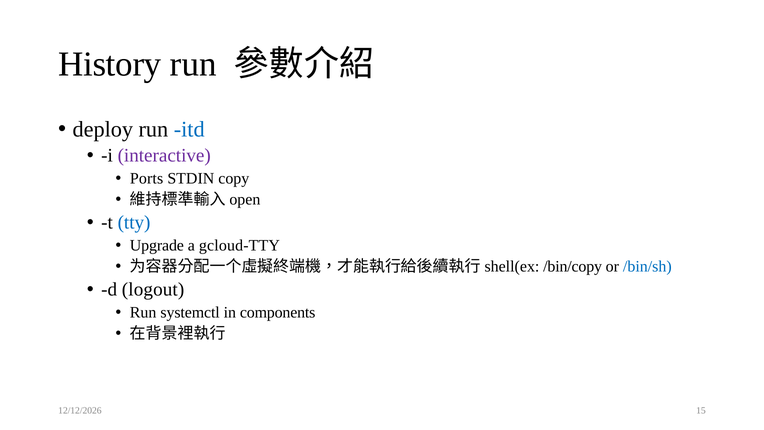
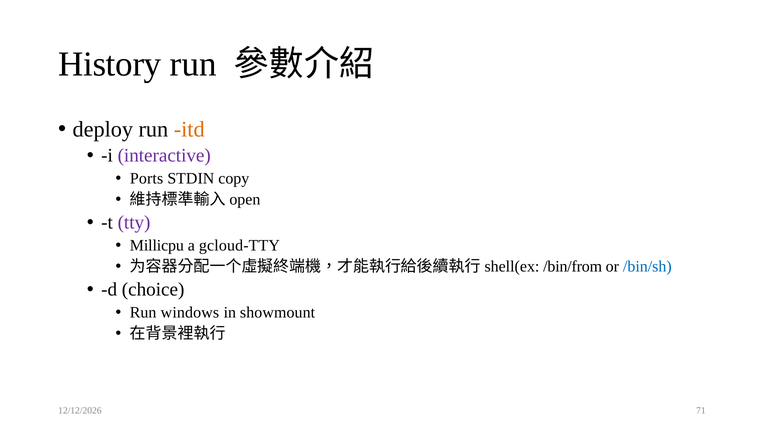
itd colour: blue -> orange
tty colour: blue -> purple
Upgrade: Upgrade -> Millicpu
/bin/copy: /bin/copy -> /bin/from
logout: logout -> choice
systemctl: systemctl -> windows
components: components -> showmount
15: 15 -> 71
